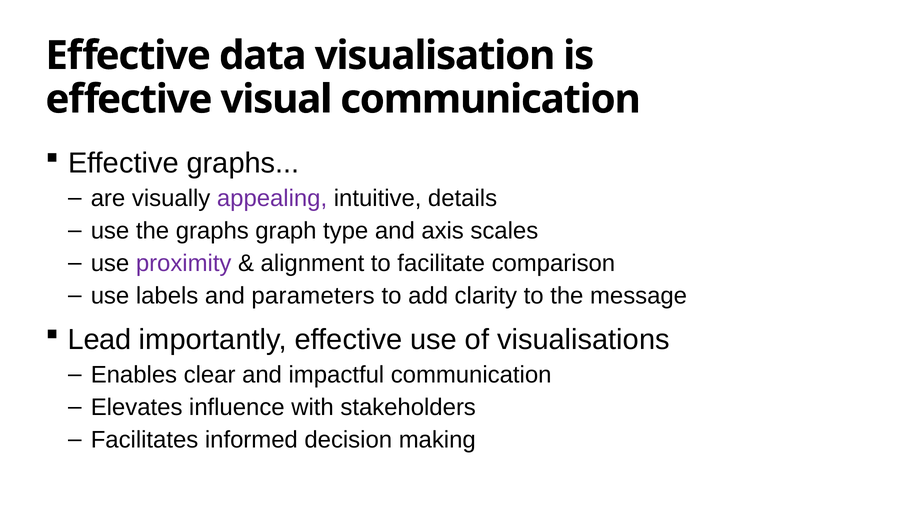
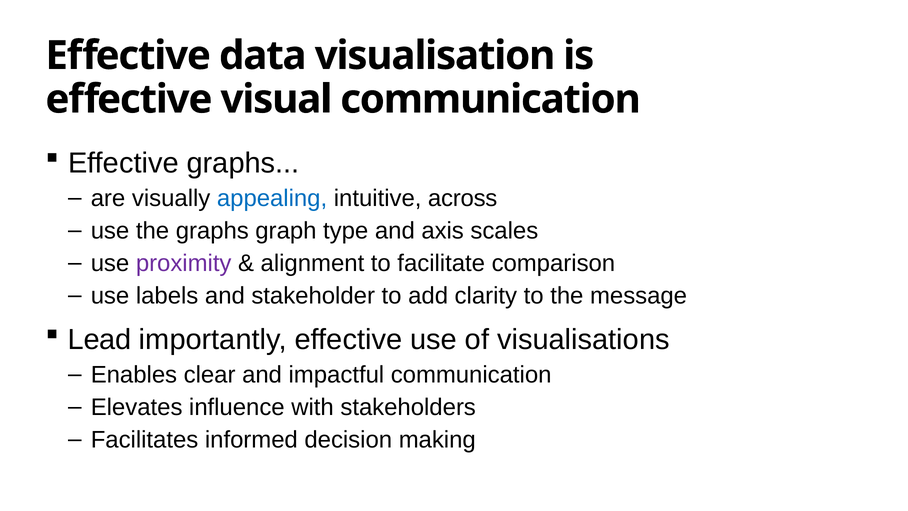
appealing colour: purple -> blue
details: details -> across
parameters: parameters -> stakeholder
